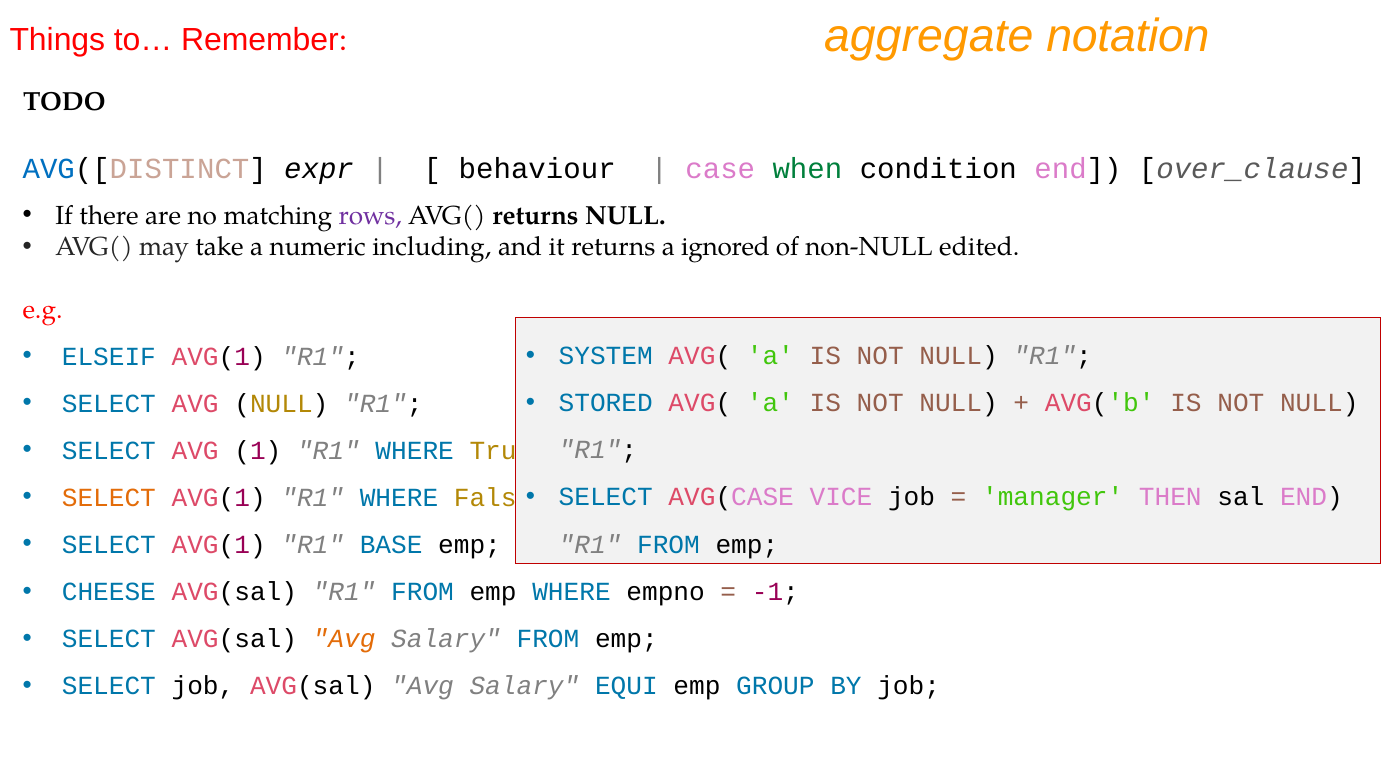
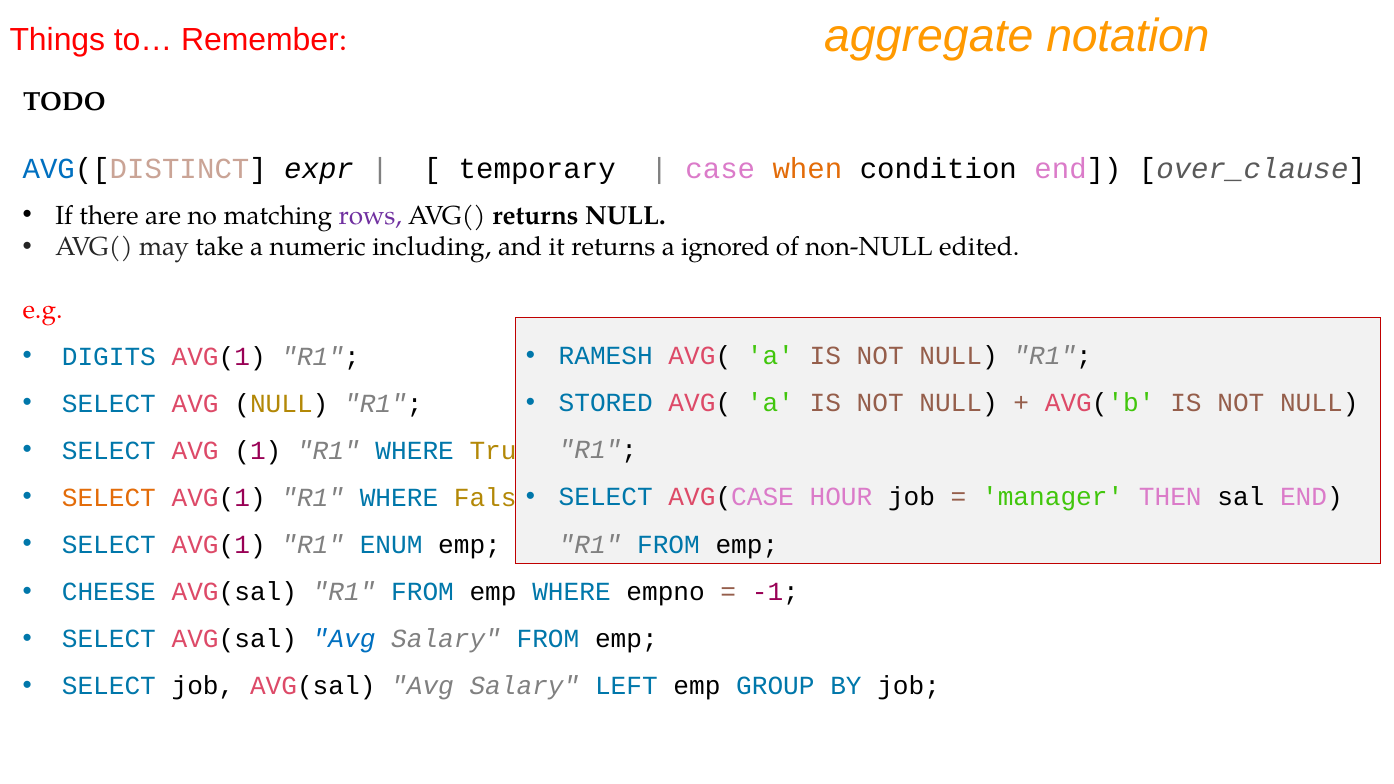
behaviour: behaviour -> temporary
when colour: green -> orange
SYSTEM: SYSTEM -> RAMESH
ELSEIF: ELSEIF -> DIGITS
VICE: VICE -> HOUR
BASE: BASE -> ENUM
Avg at (344, 639) colour: orange -> blue
EQUI: EQUI -> LEFT
